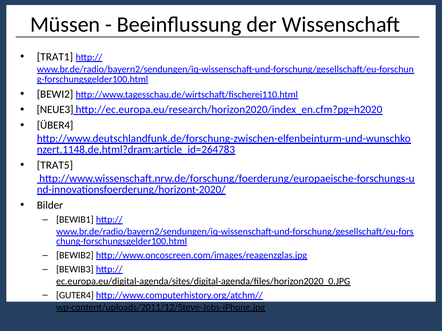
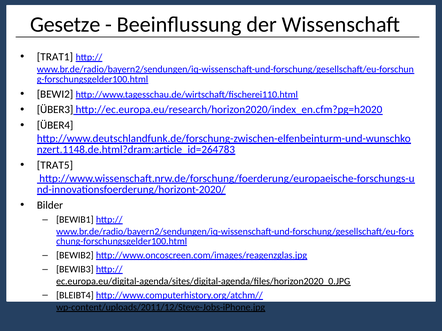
Müssen: Müssen -> Gesetze
NEUE3: NEUE3 -> ÜBER3
GUTER4: GUTER4 -> BLEIBT4
